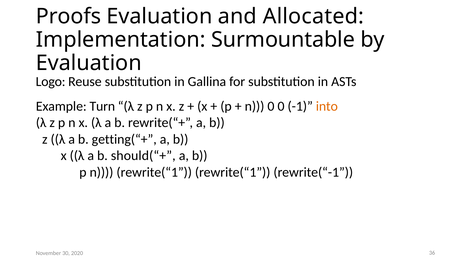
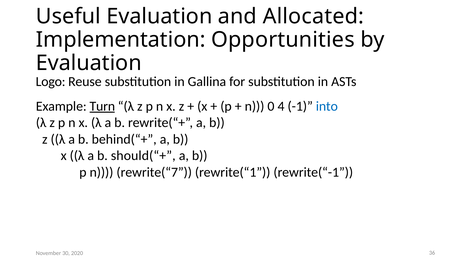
Proofs: Proofs -> Useful
Surmountable: Surmountable -> Opportunities
Turn underline: none -> present
0 0: 0 -> 4
into colour: orange -> blue
getting(“+: getting(“+ -> behind(“+
n rewrite(“1: rewrite(“1 -> rewrite(“7
